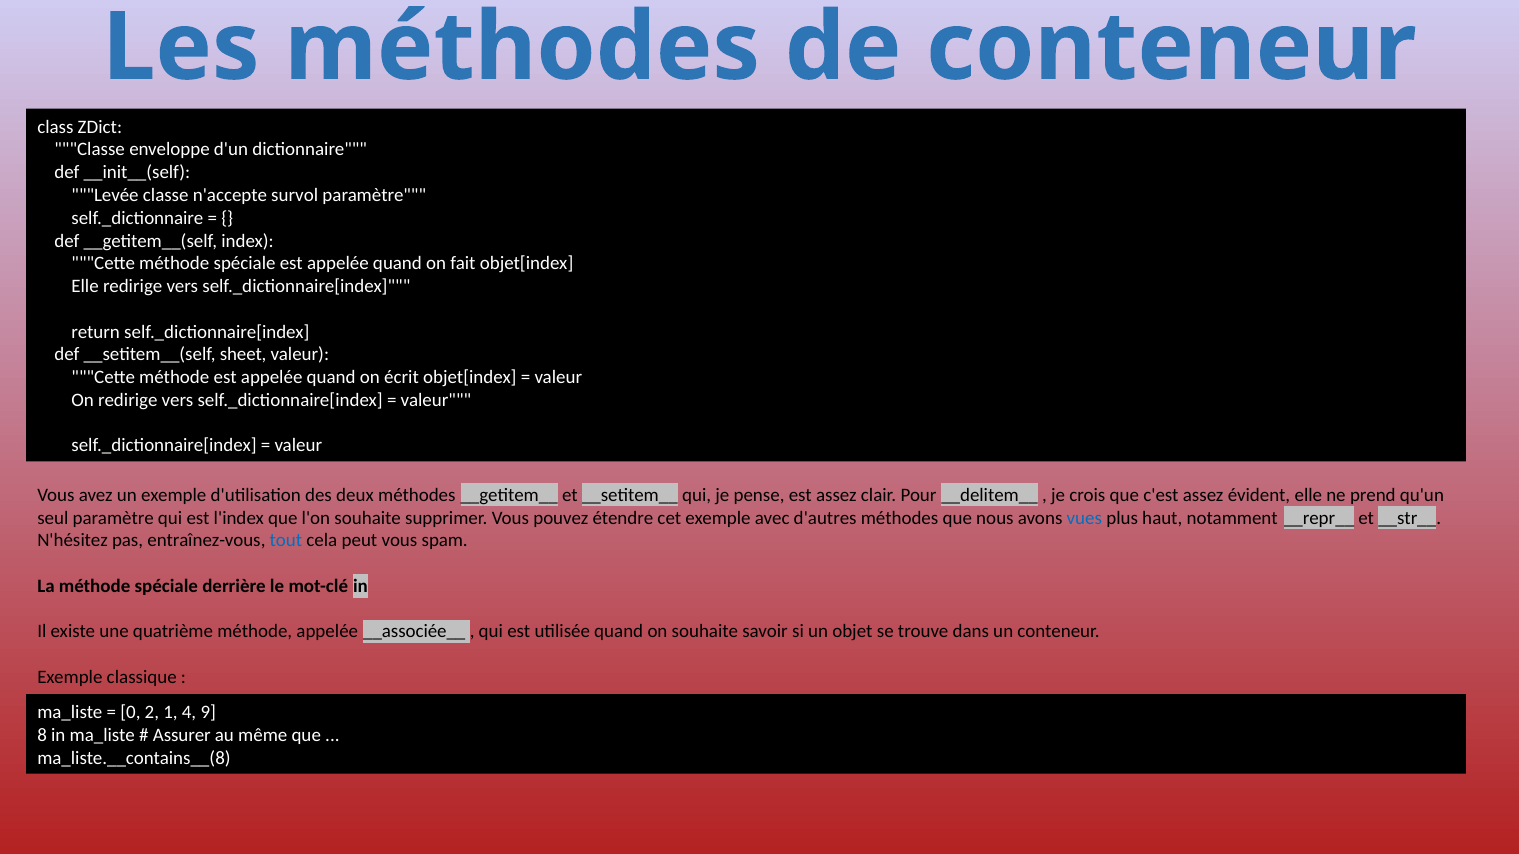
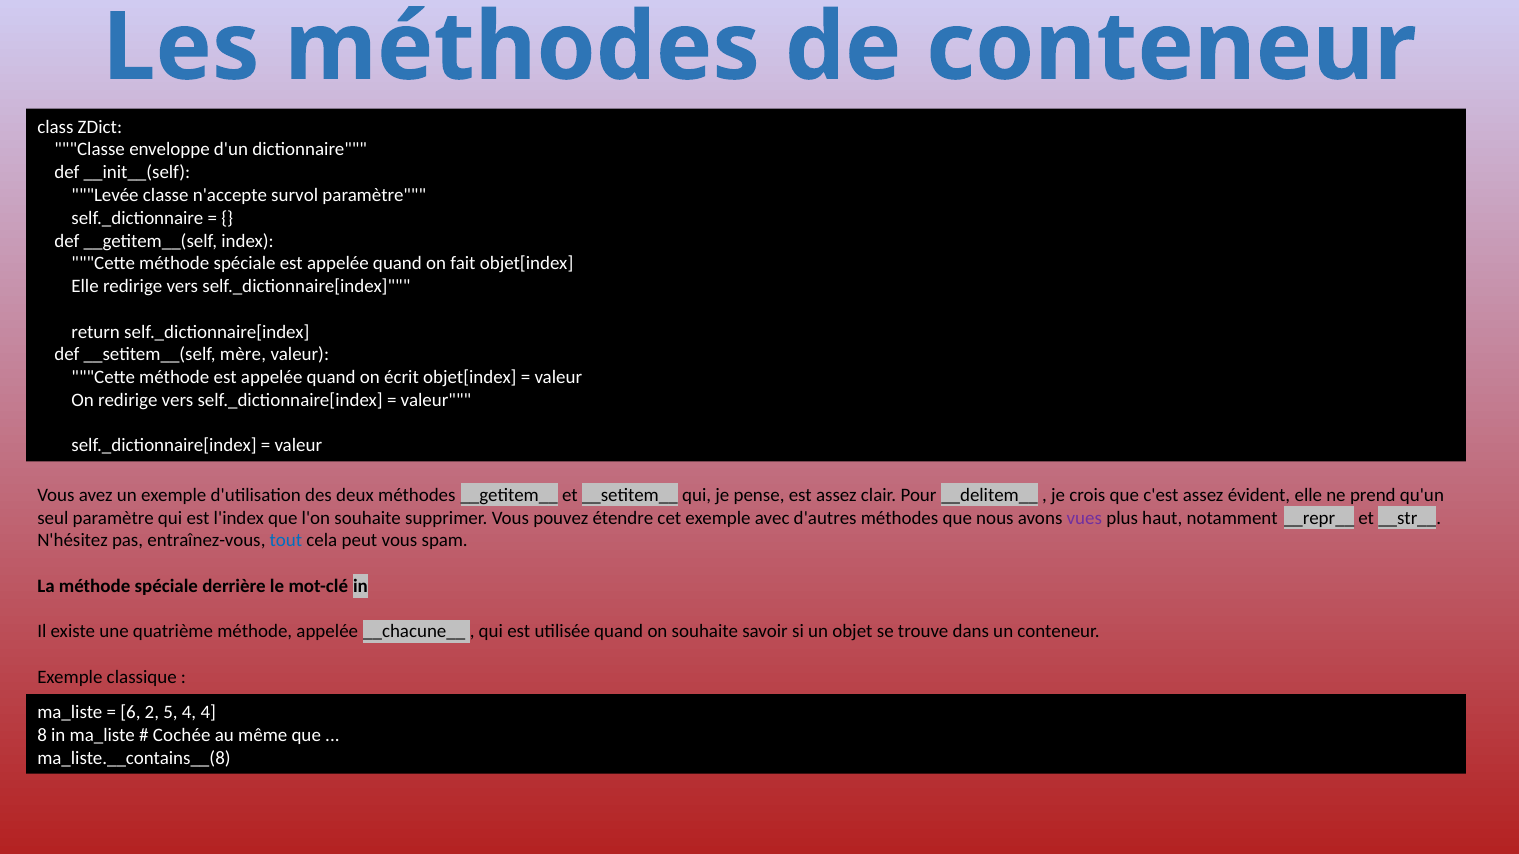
sheet: sheet -> mère
vues colour: blue -> purple
__associée__: __associée__ -> __chacune__
0: 0 -> 6
1: 1 -> 5
4 9: 9 -> 4
Assurer: Assurer -> Cochée
